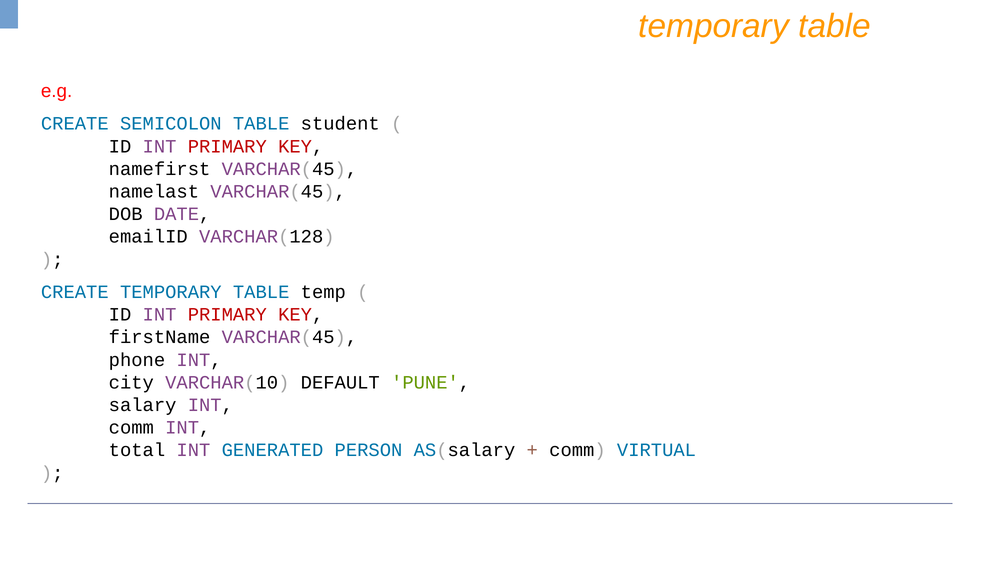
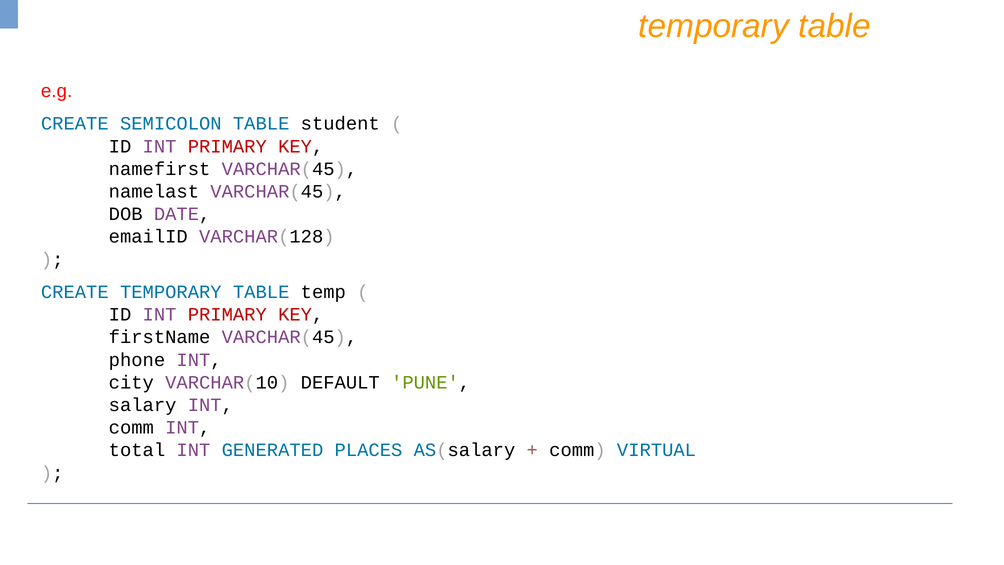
PERSON: PERSON -> PLACES
